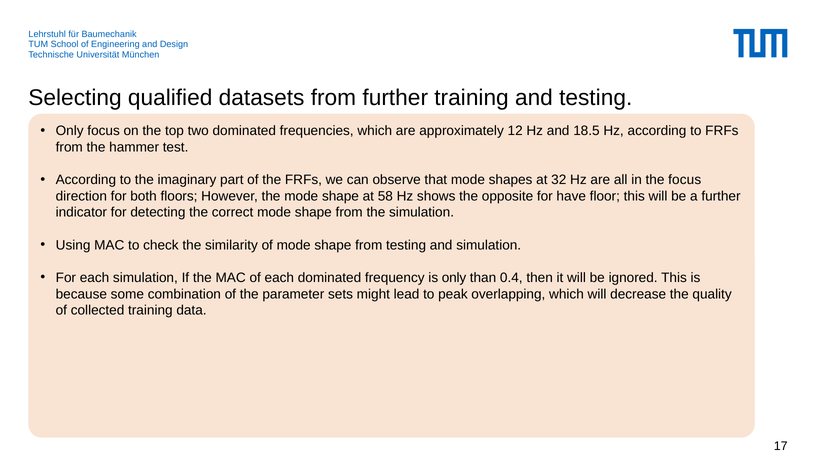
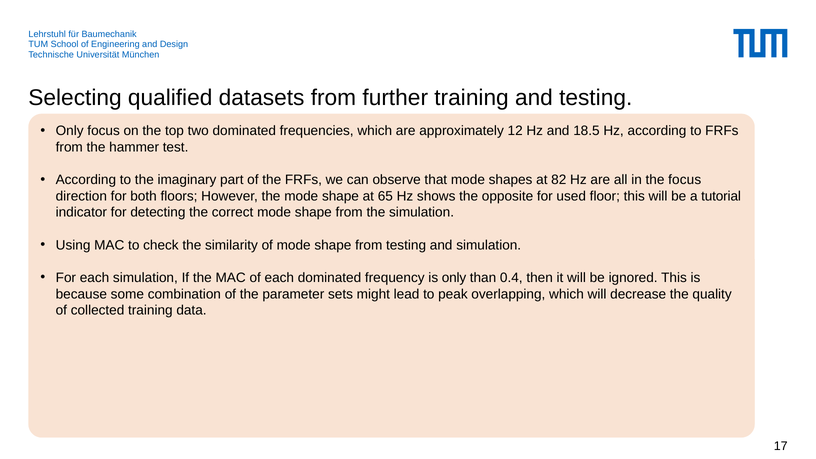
32: 32 -> 82
58: 58 -> 65
have: have -> used
a further: further -> tutorial
